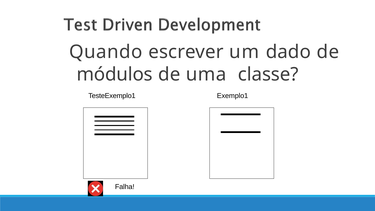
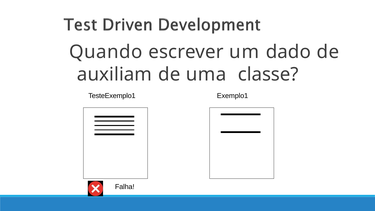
módulos: módulos -> auxiliam
